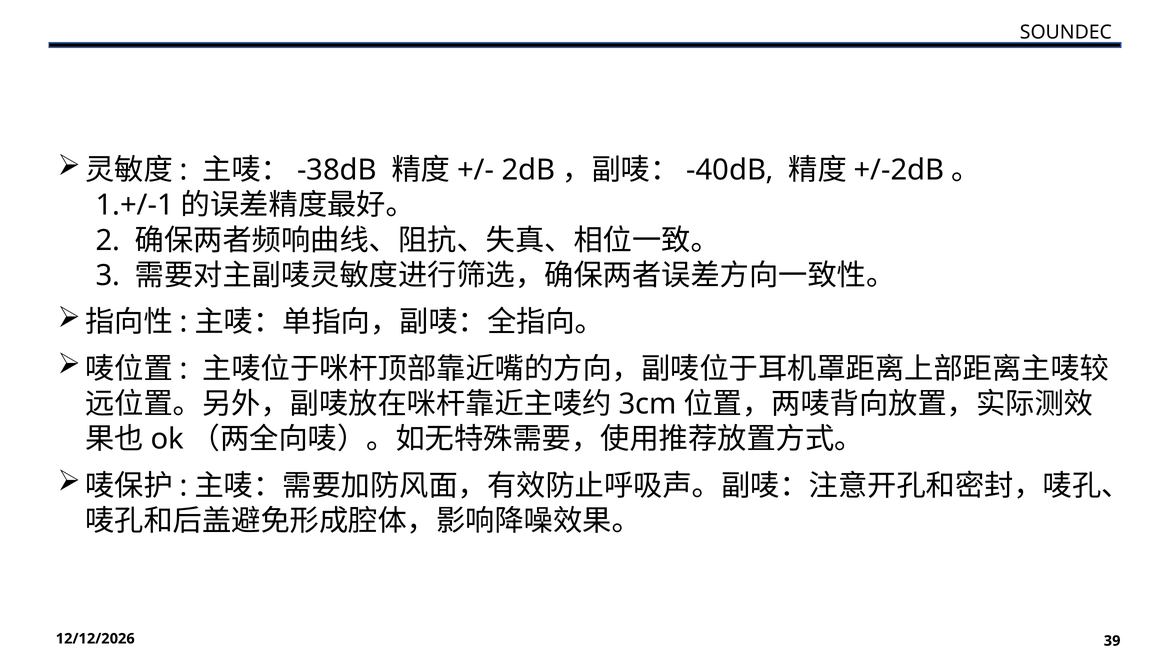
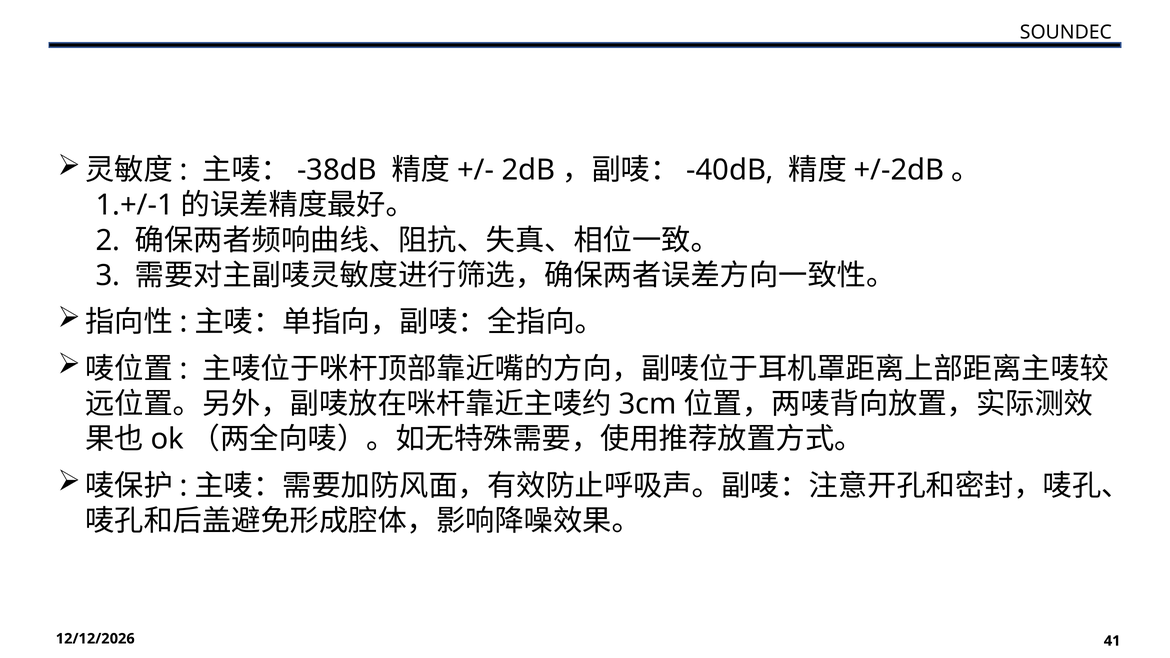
39: 39 -> 41
